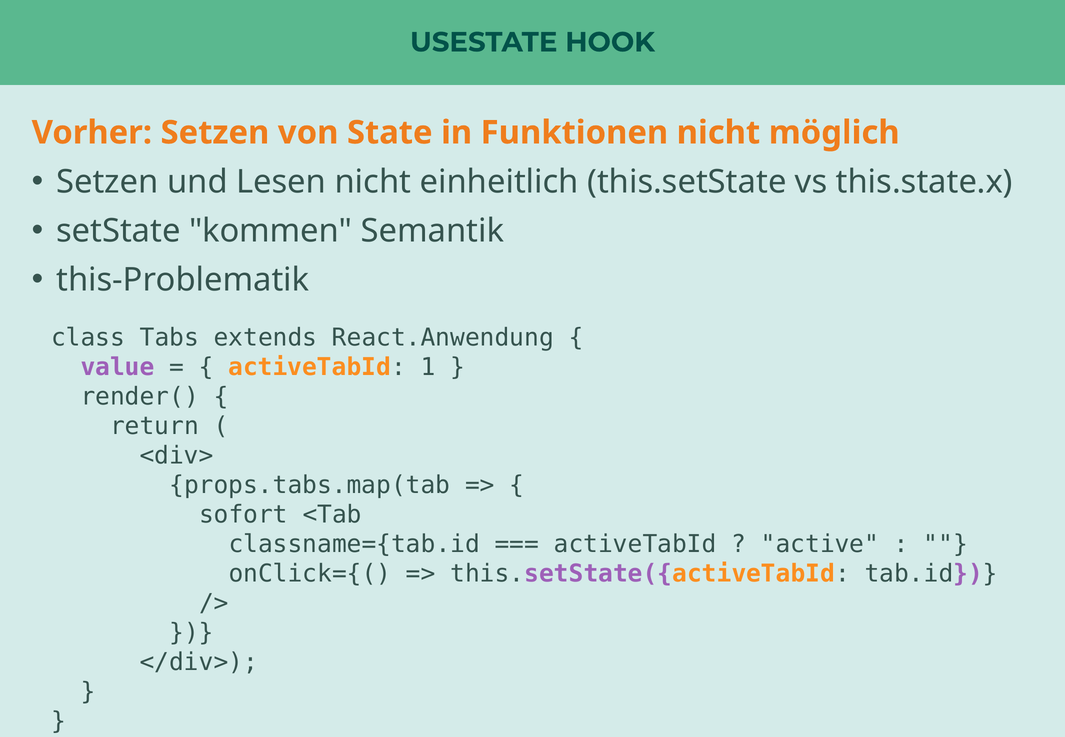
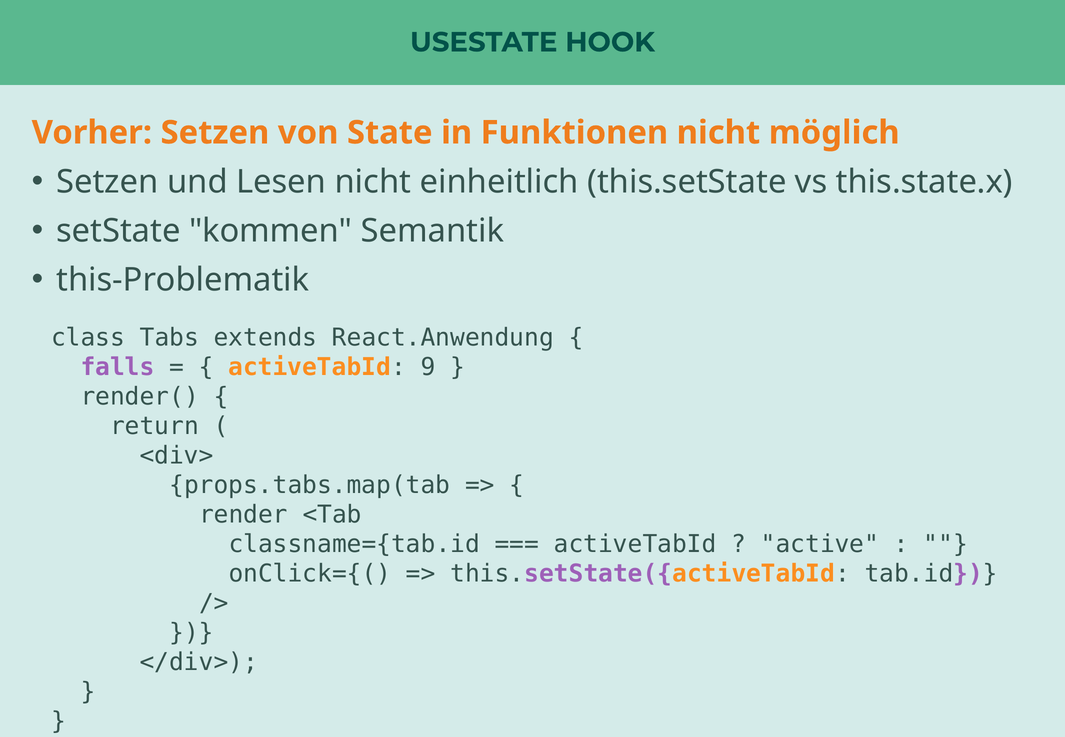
value: value -> falls
1: 1 -> 9
sofort: sofort -> render
